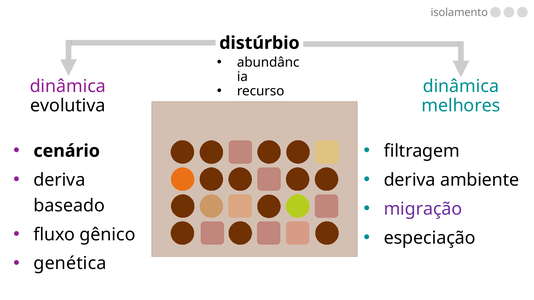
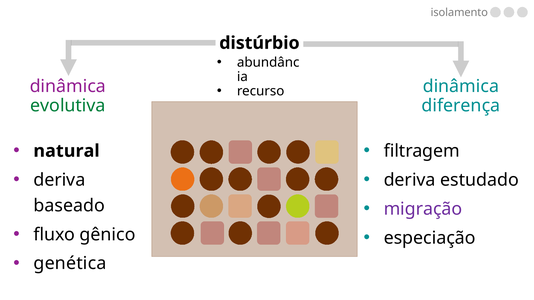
evolutiva colour: black -> green
melhores: melhores -> diferença
cenário: cenário -> natural
ambiente: ambiente -> estudado
